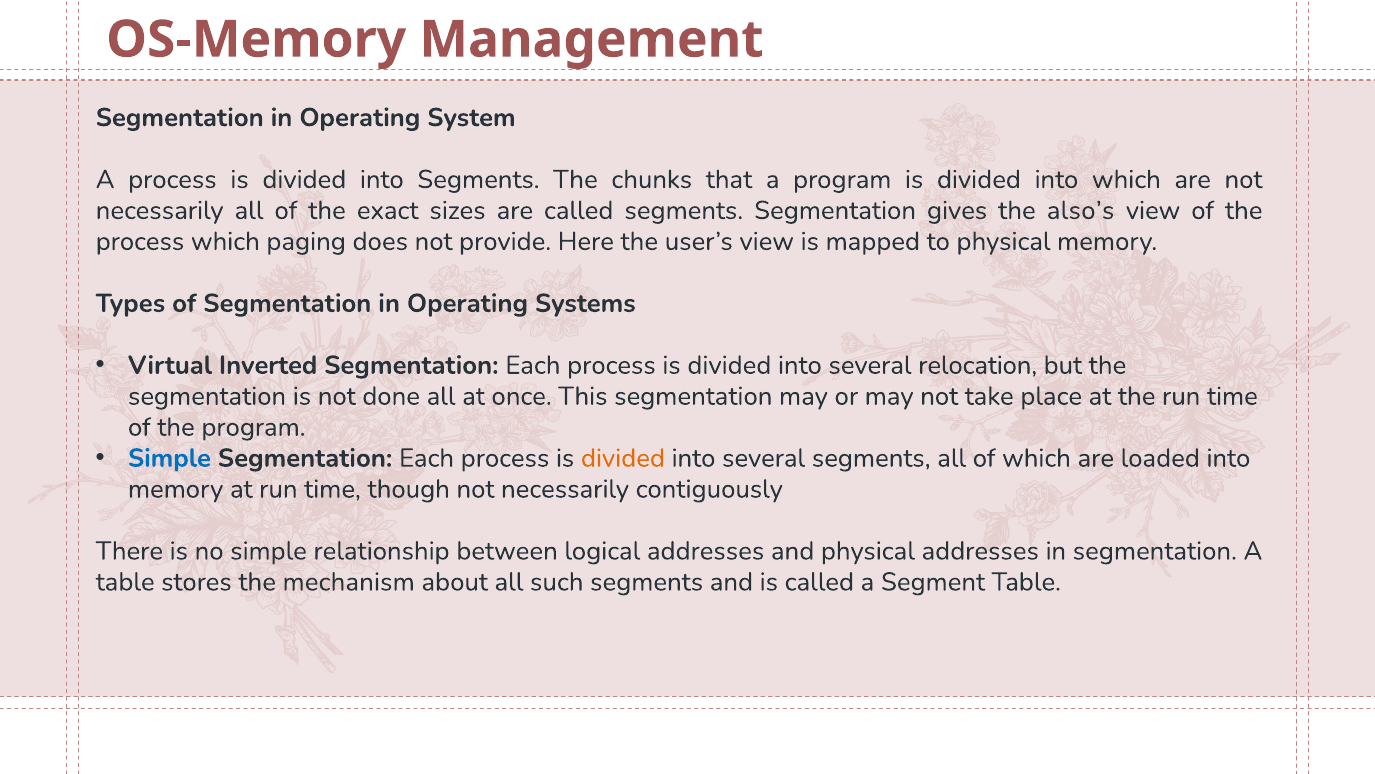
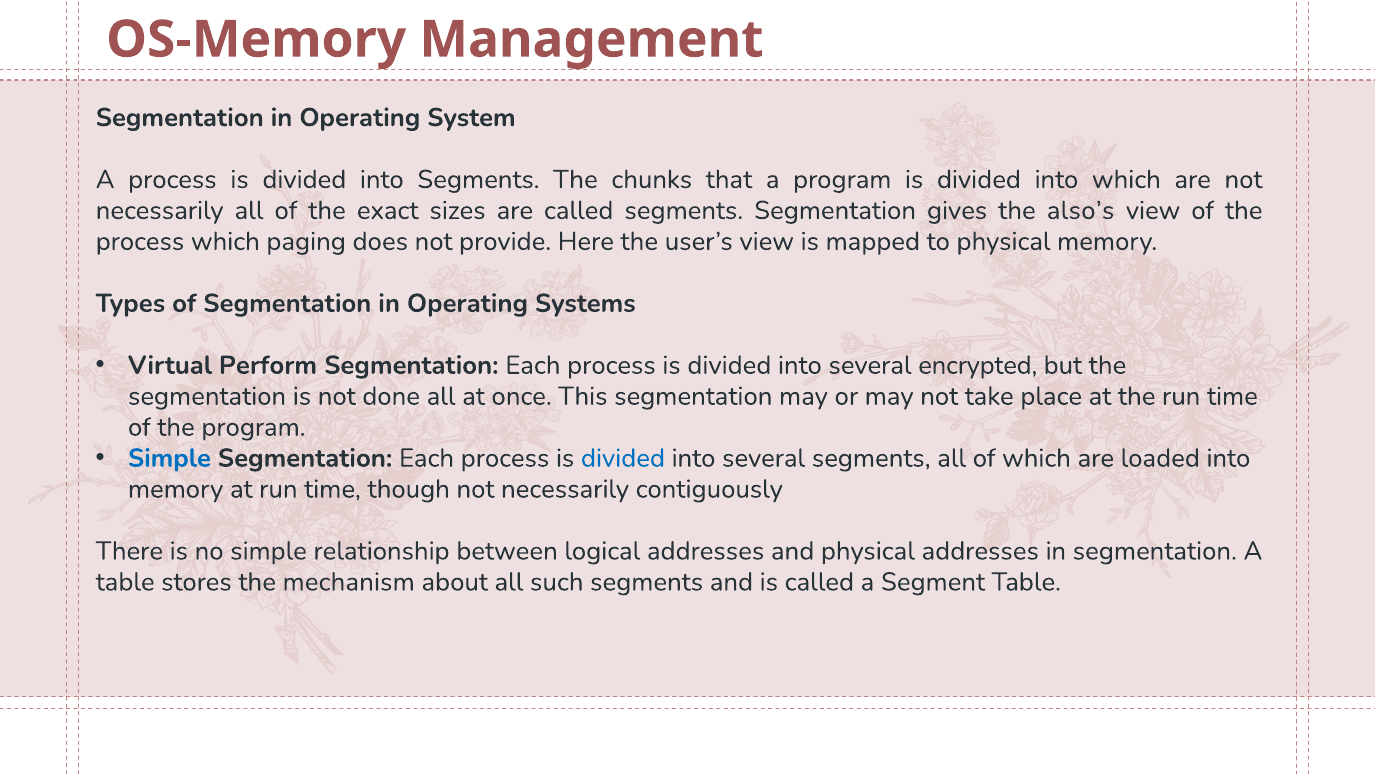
Inverted: Inverted -> Perform
relocation: relocation -> encrypted
divided at (623, 458) colour: orange -> blue
